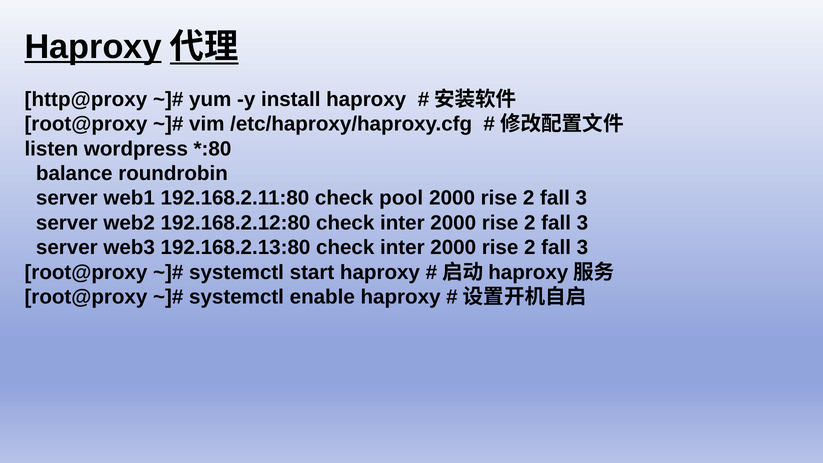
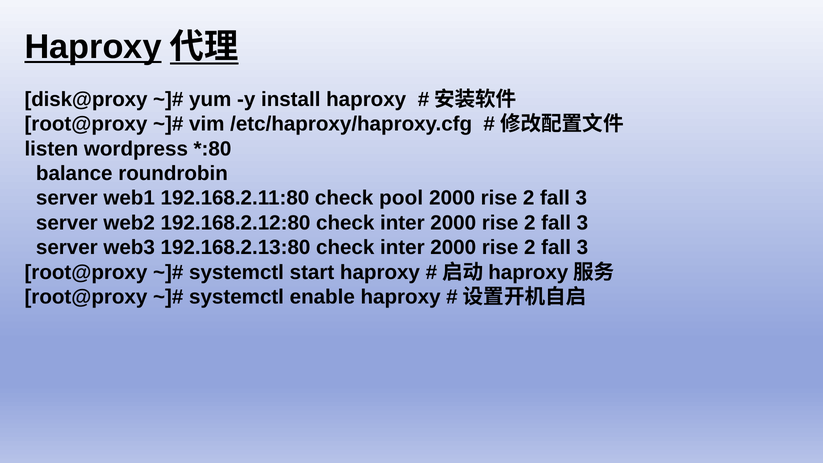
http@proxy: http@proxy -> disk@proxy
